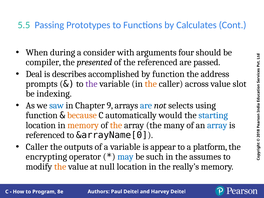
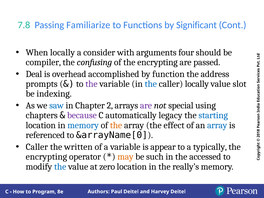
5.5: 5.5 -> 7.8
Prototypes: Prototypes -> Familiarize
Calculates: Calculates -> Significant
When during: during -> locally
presented: presented -> confusing
of the referenced: referenced -> encrypting
describes: describes -> overhead
the at (151, 84) colour: orange -> blue
caller across: across -> locally
Chapter 9: 9 -> 2
are at (146, 105) colour: blue -> purple
selects: selects -> special
function at (42, 115): function -> chapters
because colour: orange -> purple
would: would -> legacy
memory at (83, 125) colour: orange -> blue
many: many -> effect
outputs: outputs -> written
platform: platform -> typically
may colour: blue -> orange
assumes: assumes -> accessed
the at (60, 167) colour: orange -> blue
null: null -> zero
